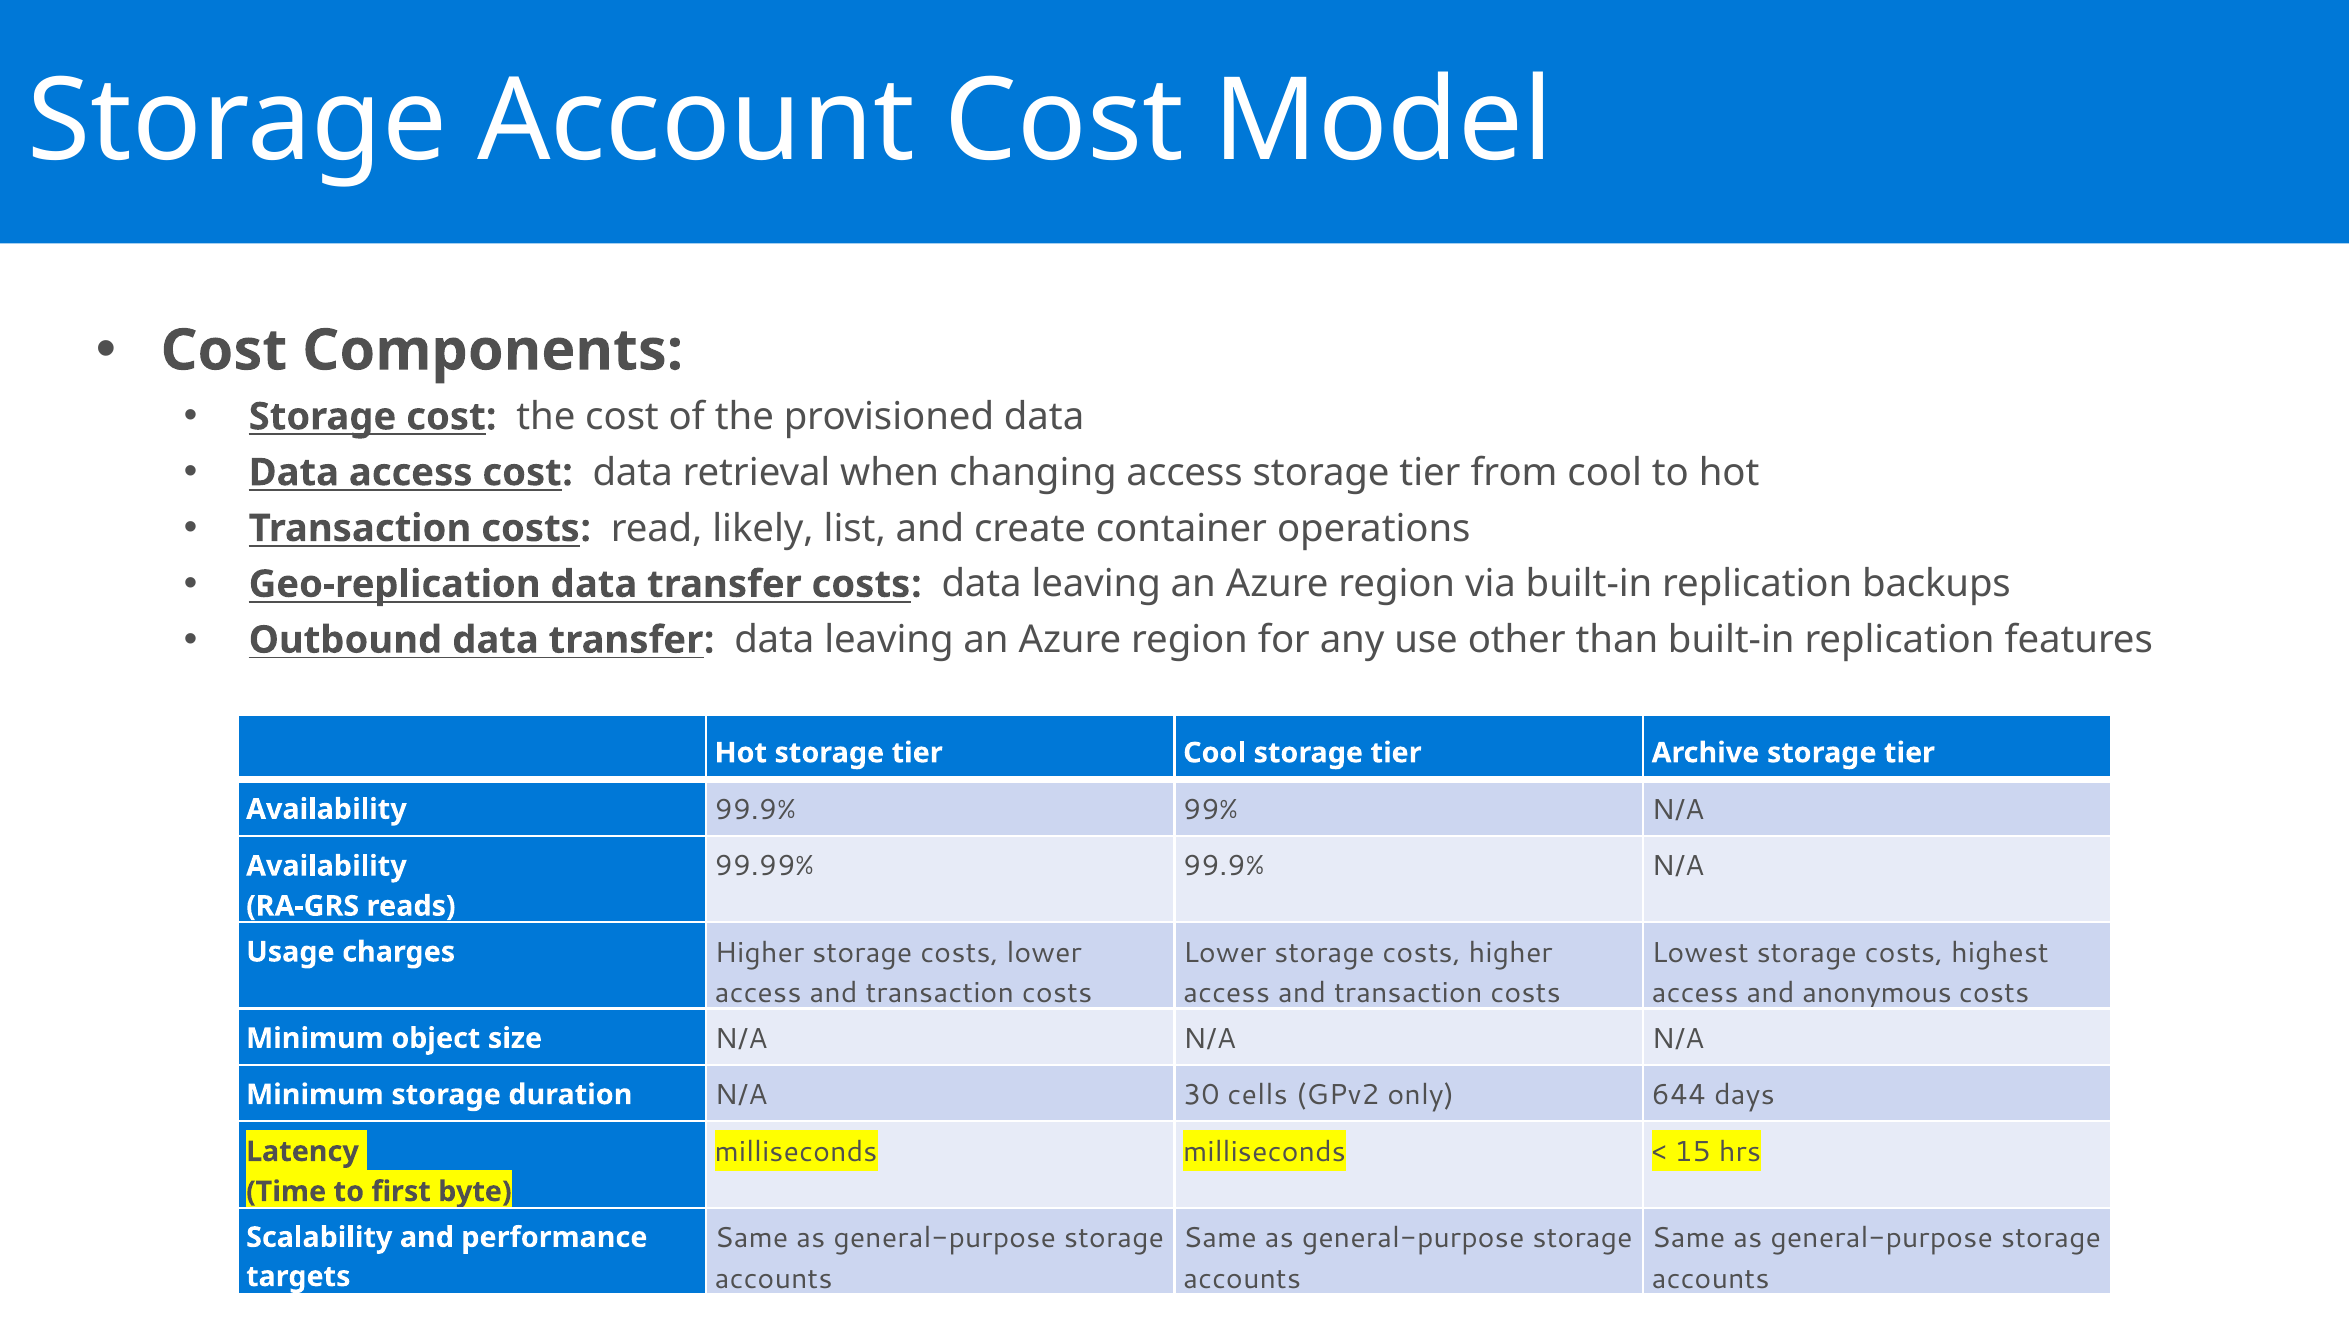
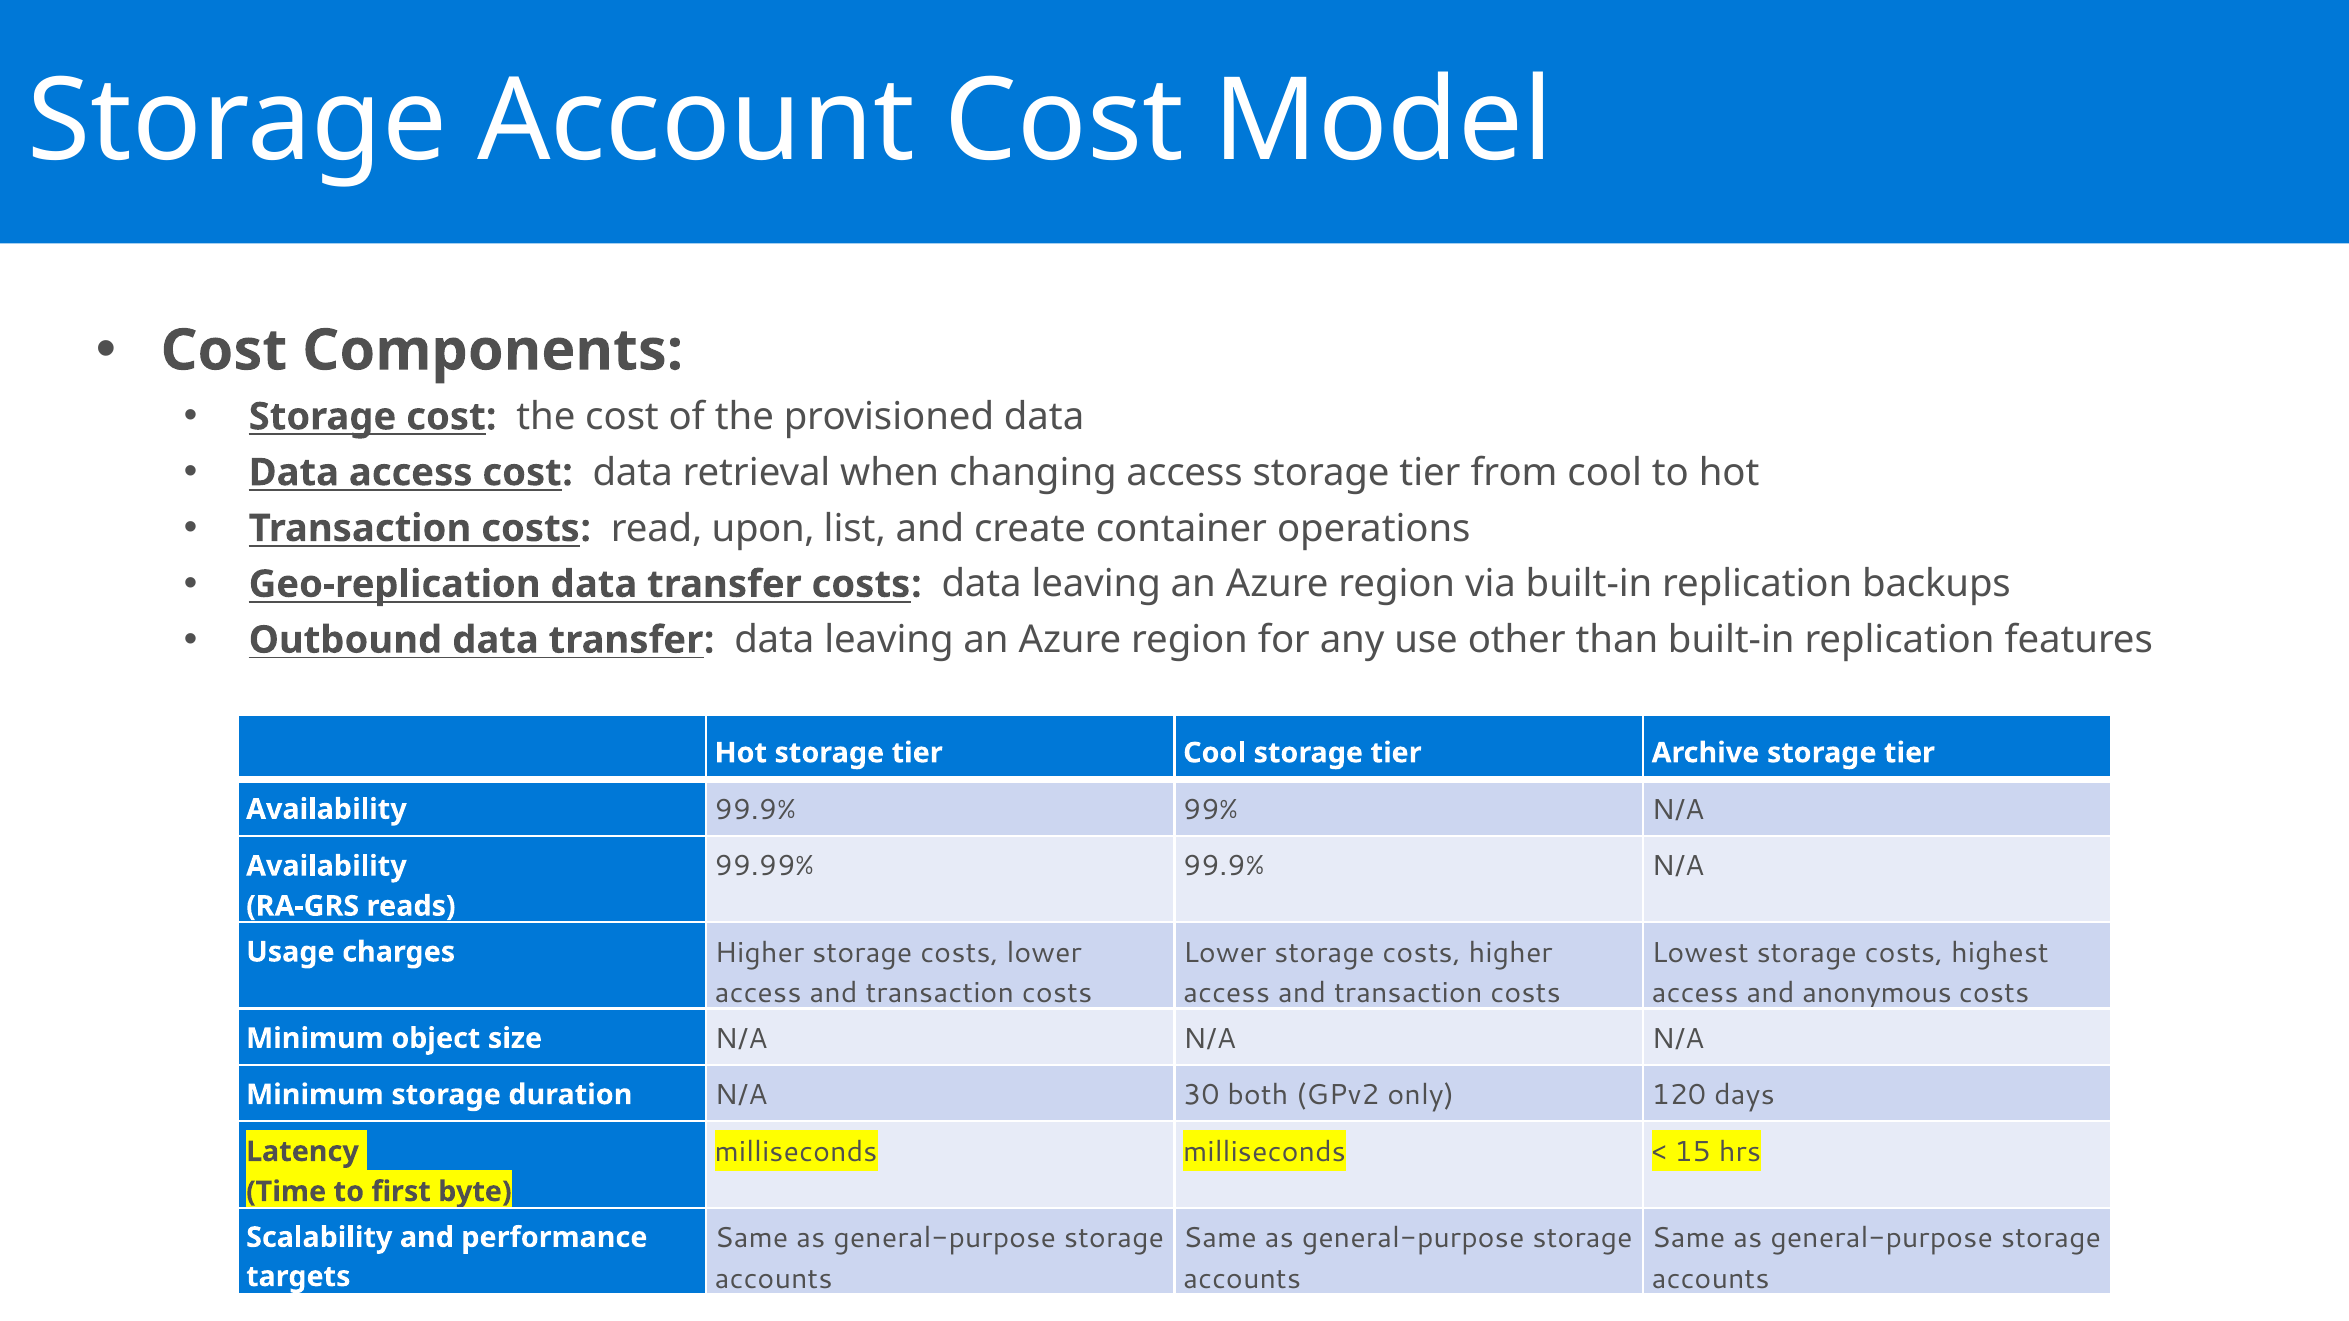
likely: likely -> upon
cells: cells -> both
644: 644 -> 120
